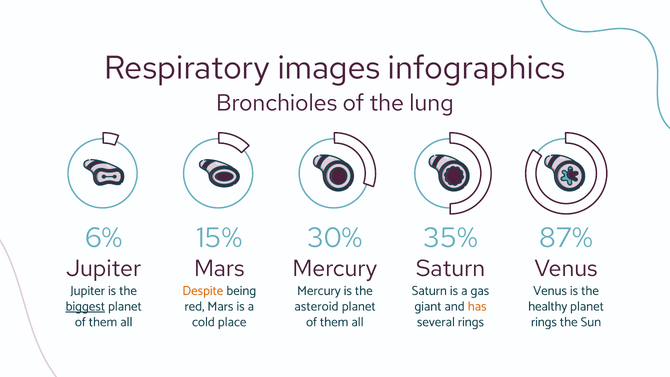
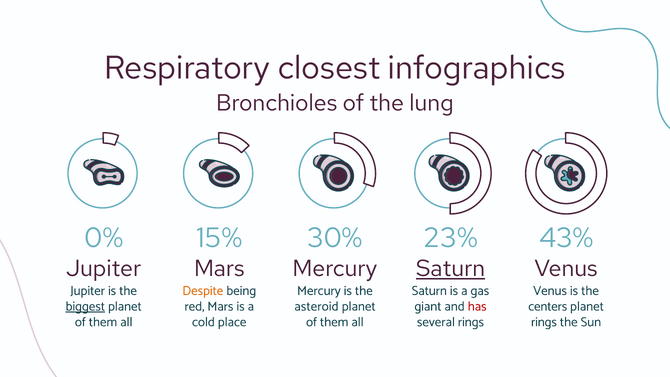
images: images -> closest
6%: 6% -> 0%
35%: 35% -> 23%
87%: 87% -> 43%
Saturn at (451, 268) underline: none -> present
has colour: orange -> red
healthy: healthy -> centers
